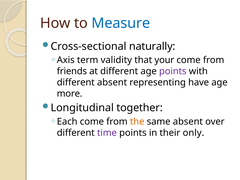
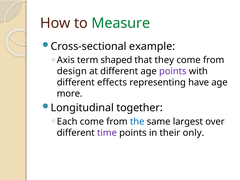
Measure colour: blue -> green
naturally: naturally -> example
validity: validity -> shaped
your: your -> they
friends: friends -> design
different absent: absent -> effects
the colour: orange -> blue
same absent: absent -> largest
